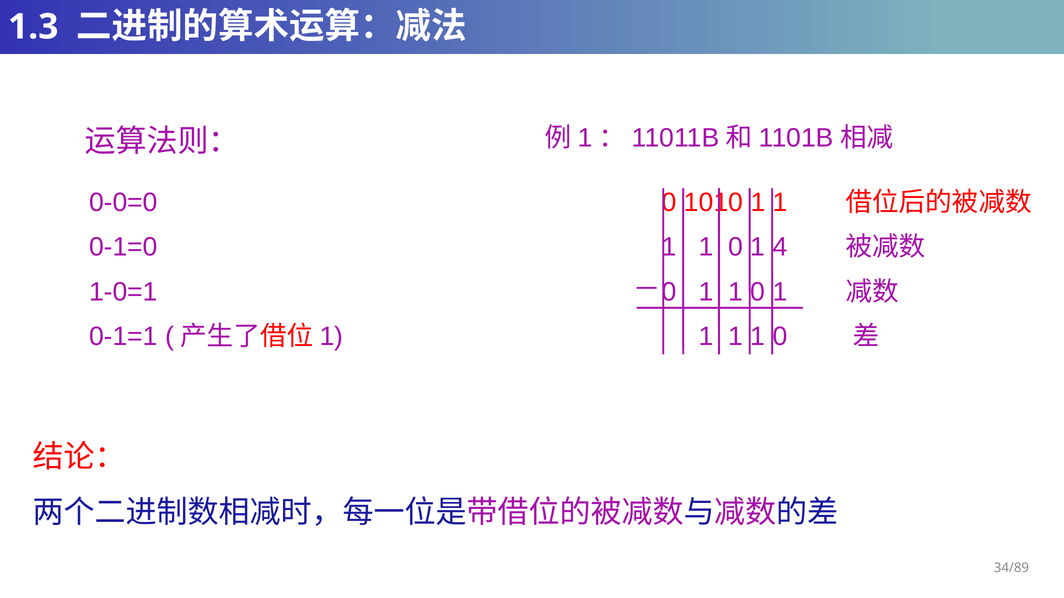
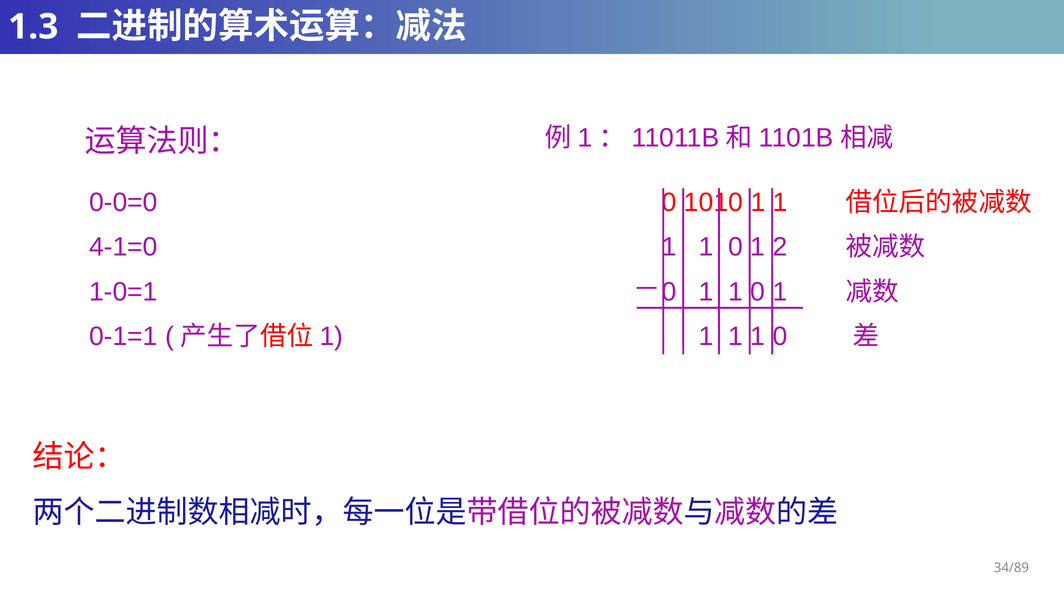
0-1=0: 0-1=0 -> 4-1=0
4: 4 -> 2
